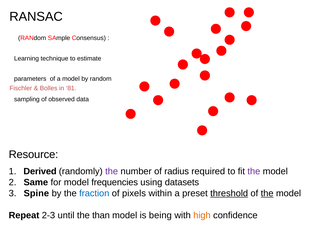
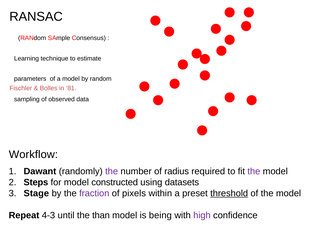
Resource: Resource -> Workflow
Derived: Derived -> Dawant
Same: Same -> Steps
frequencies: frequencies -> constructed
Spine: Spine -> Stage
fraction colour: blue -> purple
the at (267, 194) underline: present -> none
2-3: 2-3 -> 4-3
high colour: orange -> purple
